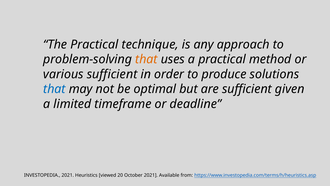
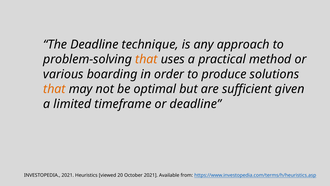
The Practical: Practical -> Deadline
various sufficient: sufficient -> boarding
that at (54, 89) colour: blue -> orange
